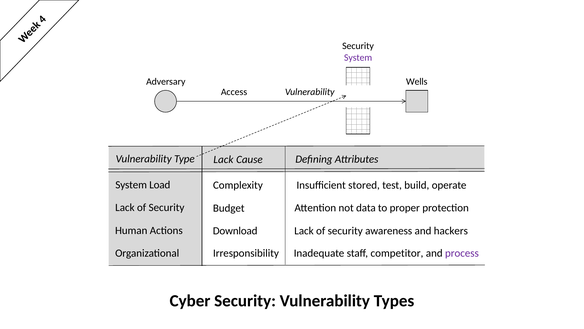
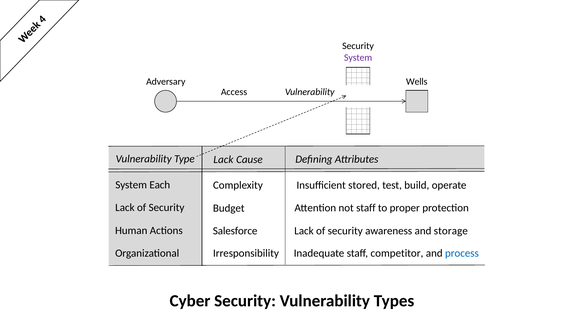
Load: Load -> Each
not data: data -> staff
hackers: hackers -> storage
Download: Download -> Salesforce
process colour: purple -> blue
